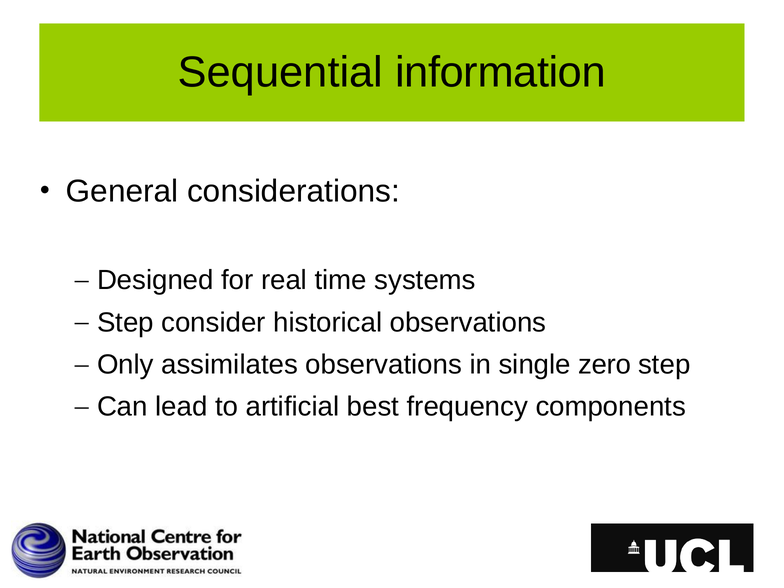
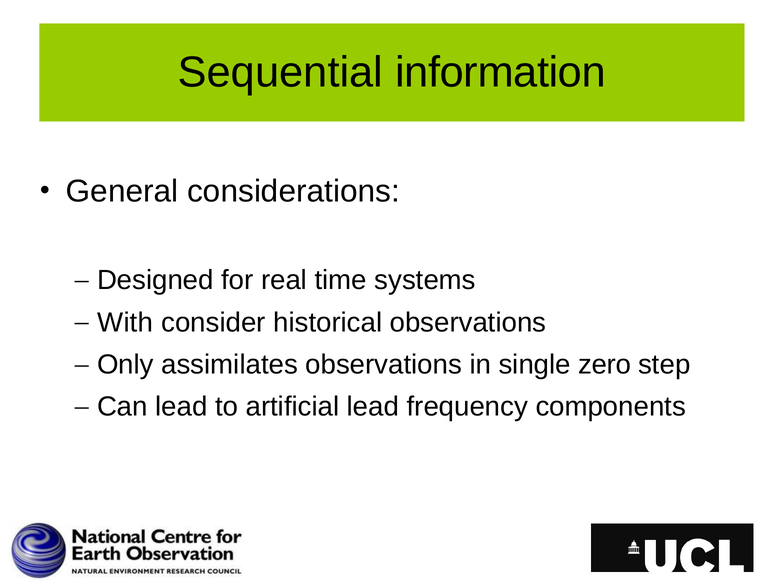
Step at (125, 322): Step -> With
artificial best: best -> lead
